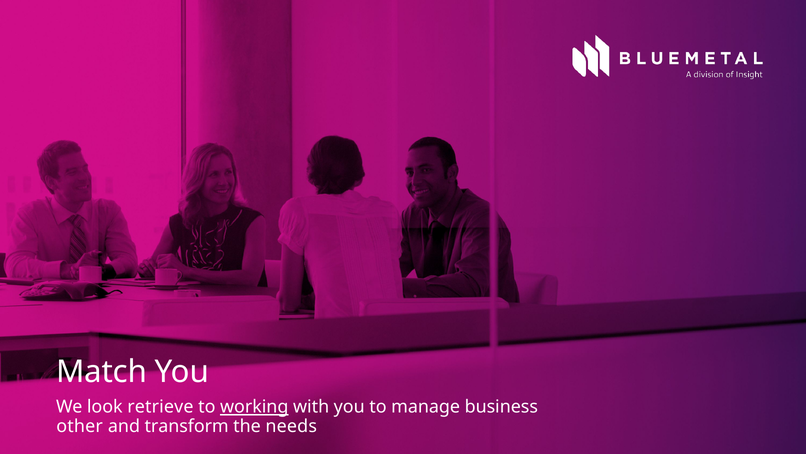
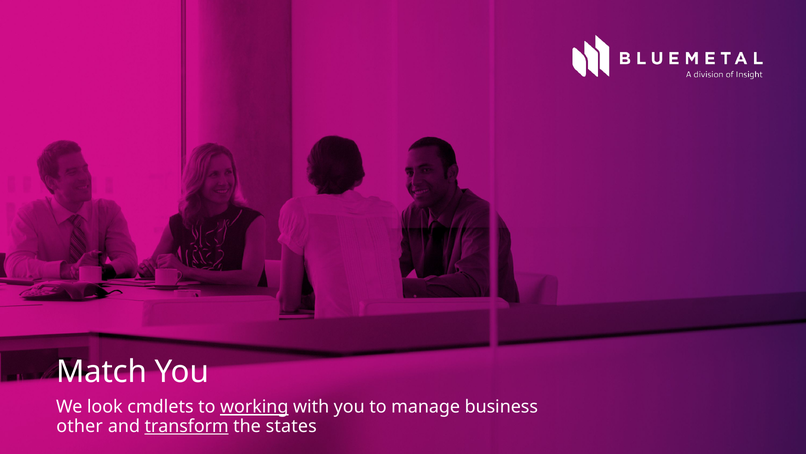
retrieve: retrieve -> cmdlets
transform underline: none -> present
needs: needs -> states
